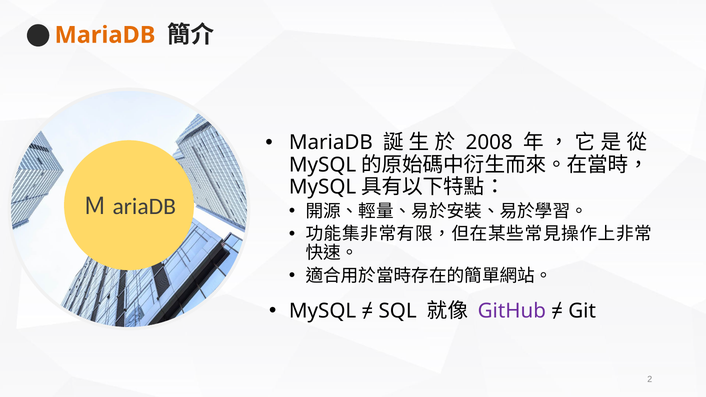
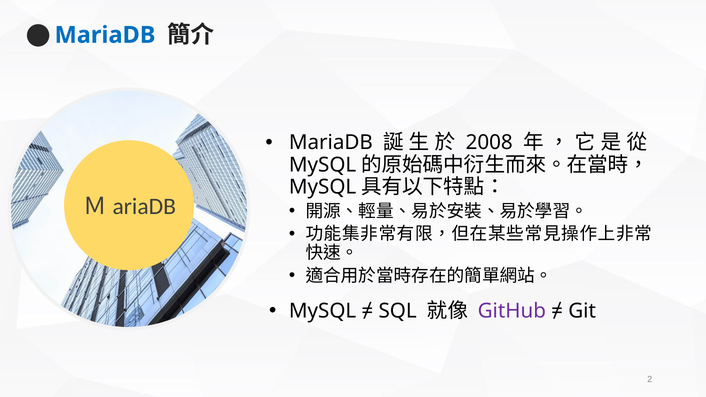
MariaDB at (105, 35) colour: orange -> blue
